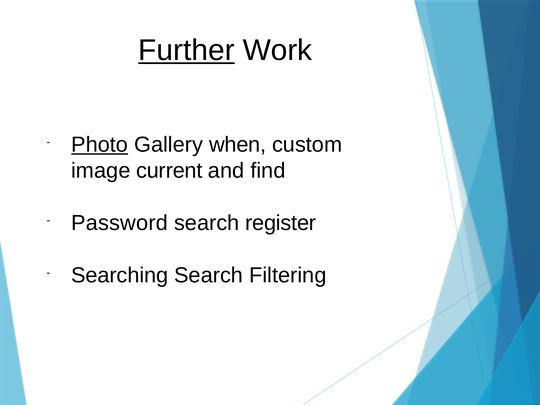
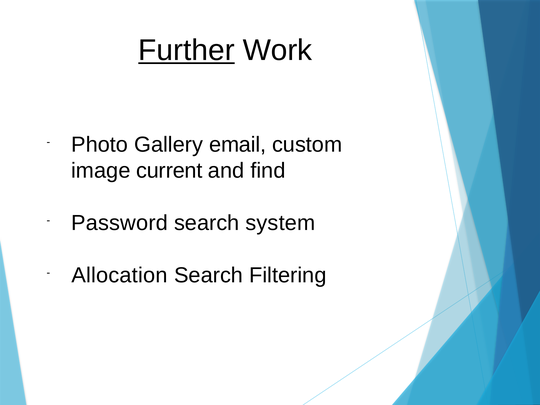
Photo underline: present -> none
when: when -> email
register: register -> system
Searching: Searching -> Allocation
